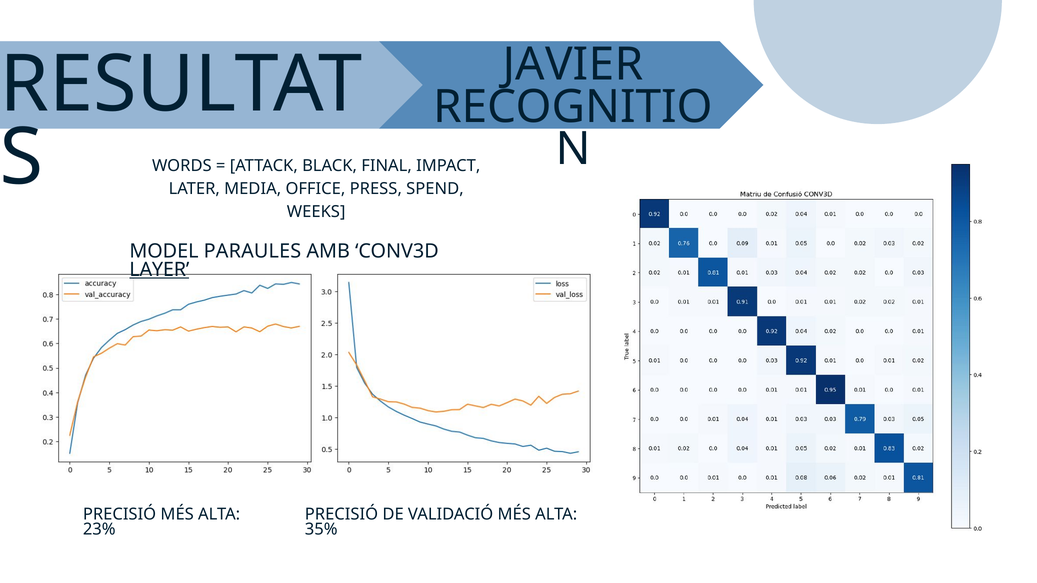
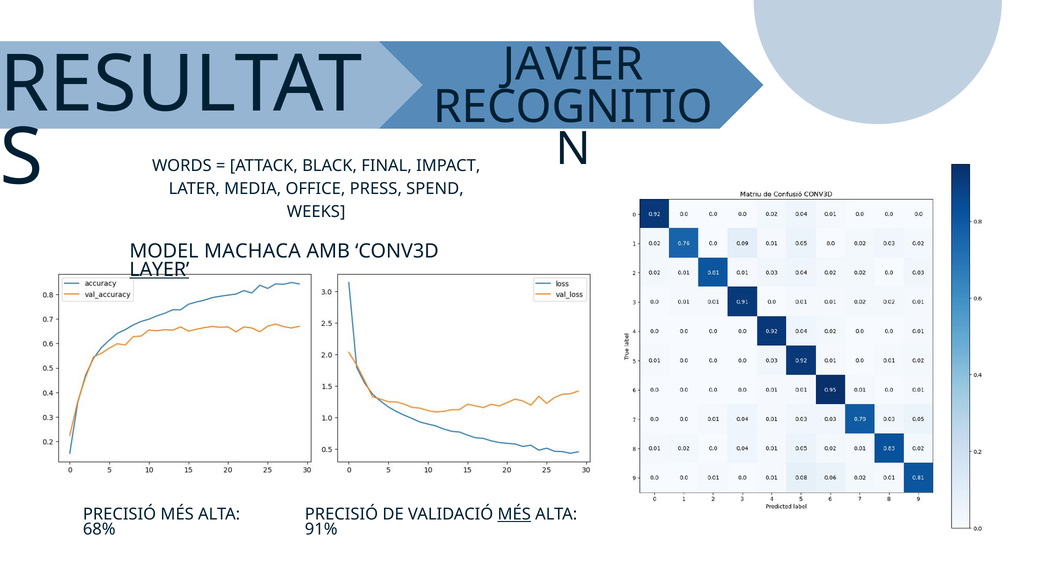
PARAULES: PARAULES -> MACHACA
MÉS at (514, 515) underline: none -> present
23%: 23% -> 68%
35%: 35% -> 91%
